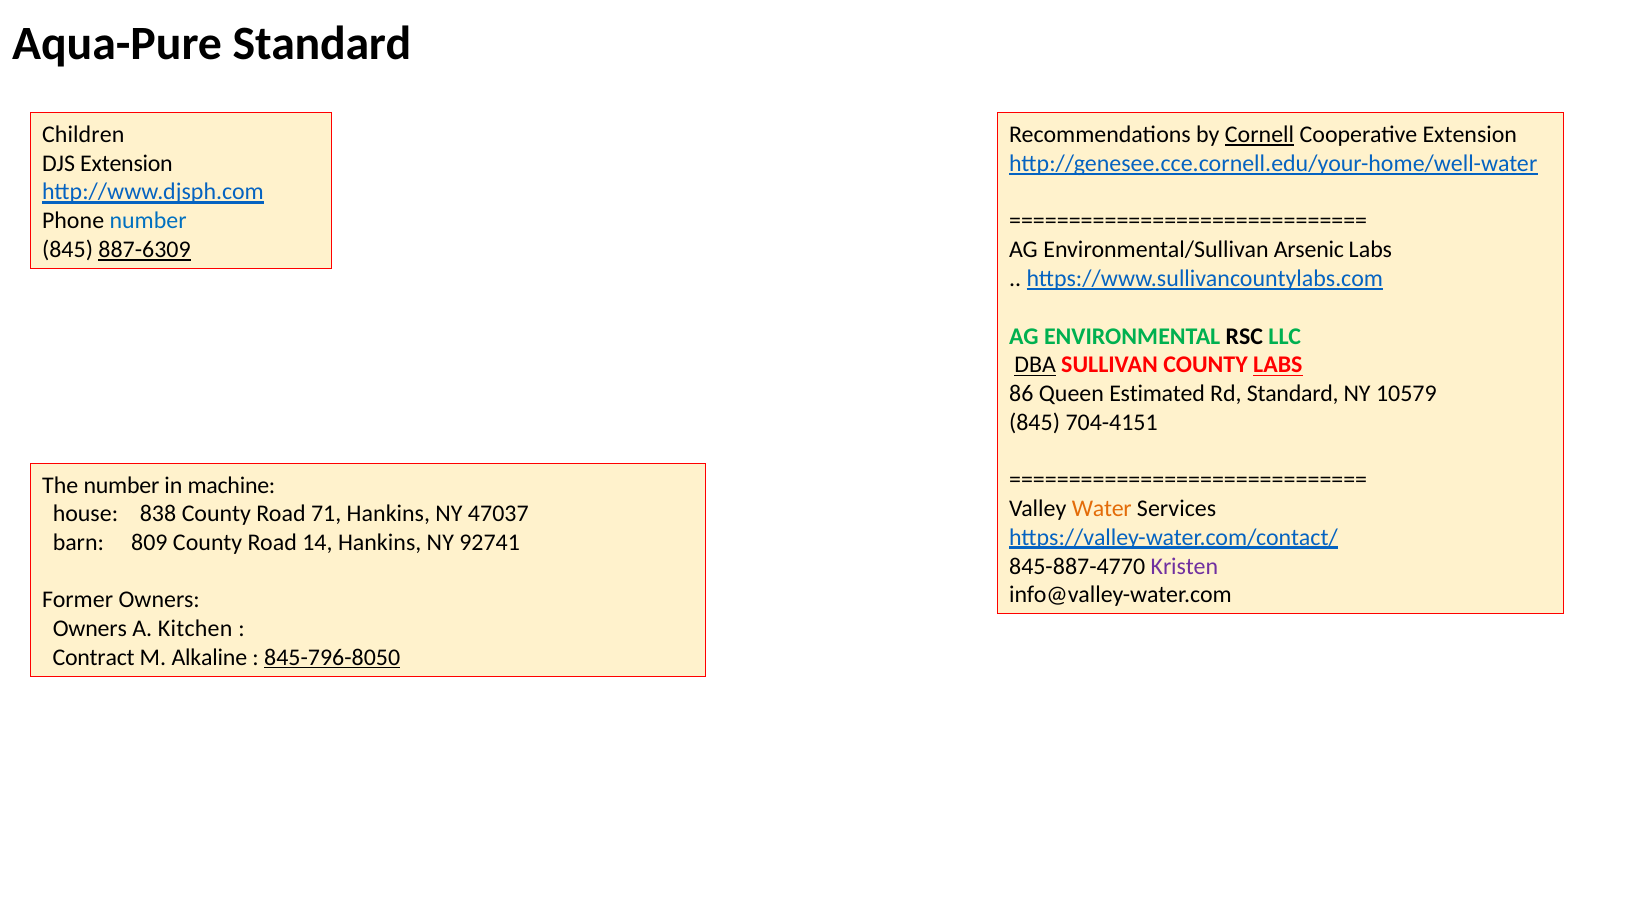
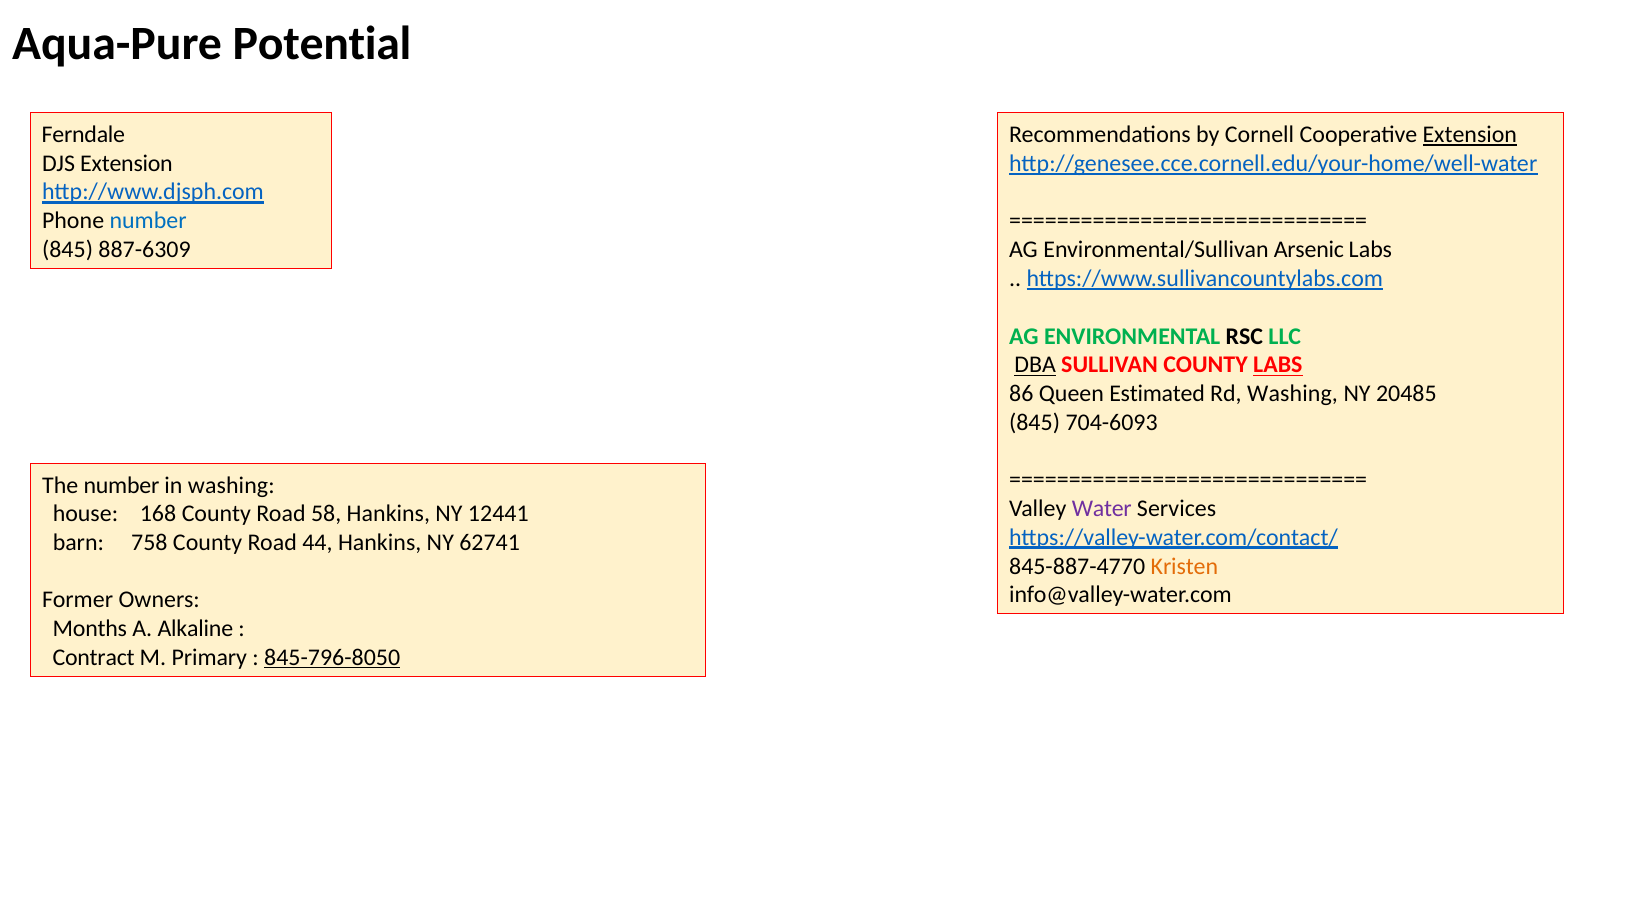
Aqua-Pure Standard: Standard -> Potential
Children: Children -> Ferndale
Cornell underline: present -> none
Extension at (1470, 135) underline: none -> present
887-6309 underline: present -> none
Rd Standard: Standard -> Washing
10579: 10579 -> 20485
704-4151: 704-4151 -> 704-6093
in machine: machine -> washing
Water colour: orange -> purple
838: 838 -> 168
71: 71 -> 58
47037: 47037 -> 12441
809: 809 -> 758
14: 14 -> 44
92741: 92741 -> 62741
Kristen colour: purple -> orange
Owners at (90, 629): Owners -> Months
Kitchen: Kitchen -> Alkaline
Alkaline: Alkaline -> Primary
